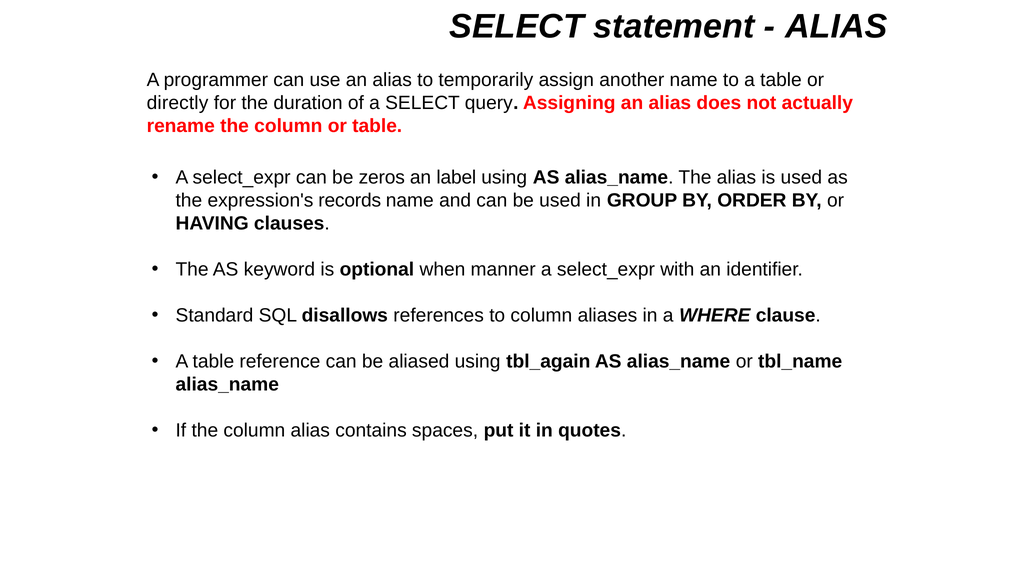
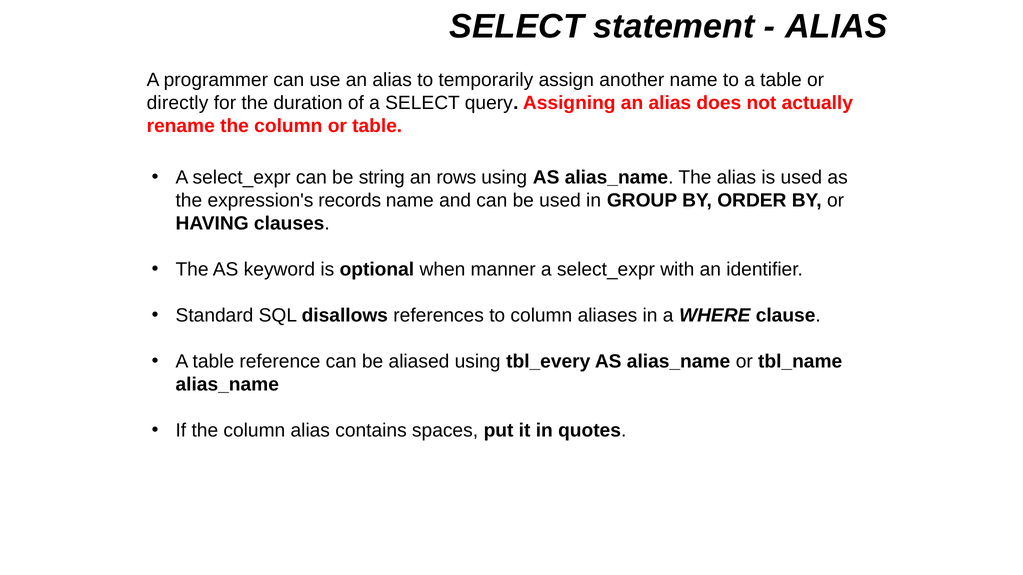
zeros: zeros -> string
label: label -> rows
tbl_again: tbl_again -> tbl_every
